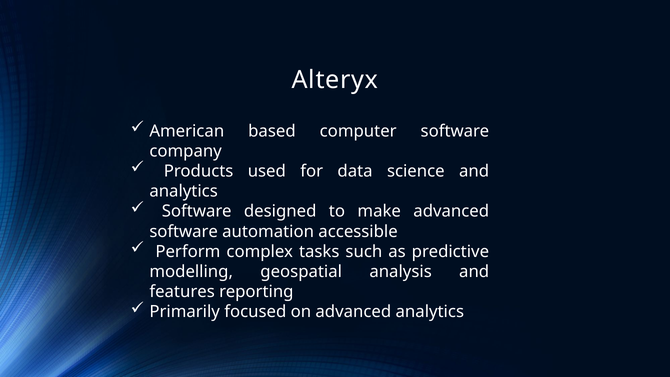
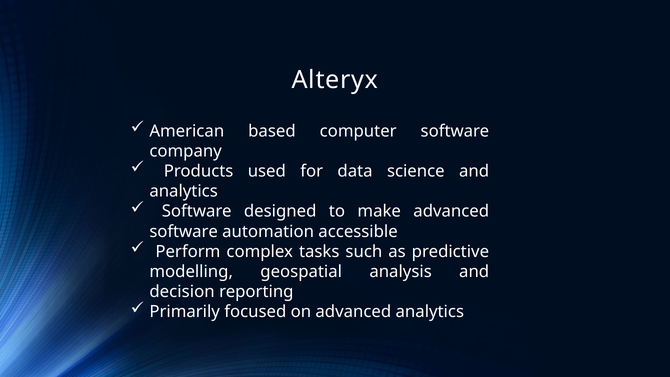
features: features -> decision
